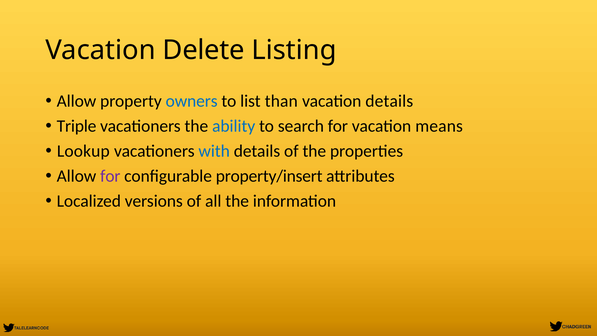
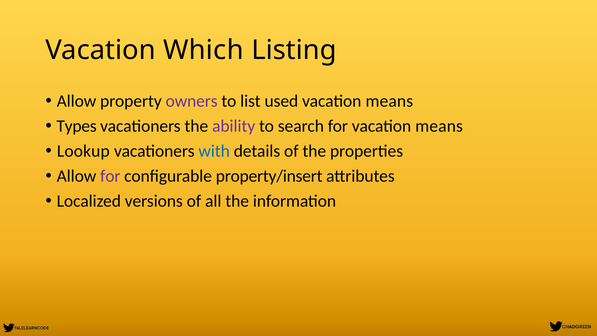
Delete: Delete -> Which
owners colour: blue -> purple
than: than -> used
details at (389, 101): details -> means
Triple: Triple -> Types
ability colour: blue -> purple
